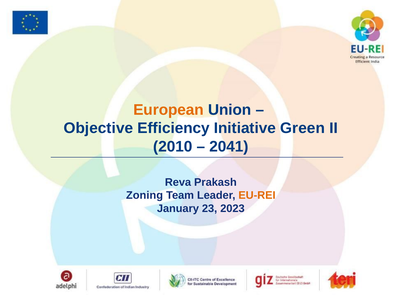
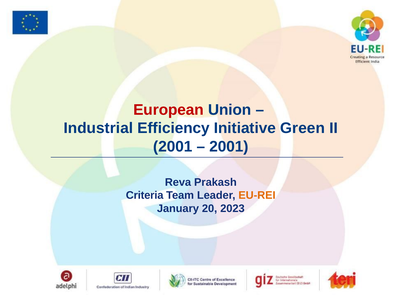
European colour: orange -> red
Objective: Objective -> Industrial
2010 at (173, 147): 2010 -> 2001
2041 at (229, 147): 2041 -> 2001
Zoning: Zoning -> Criteria
23: 23 -> 20
